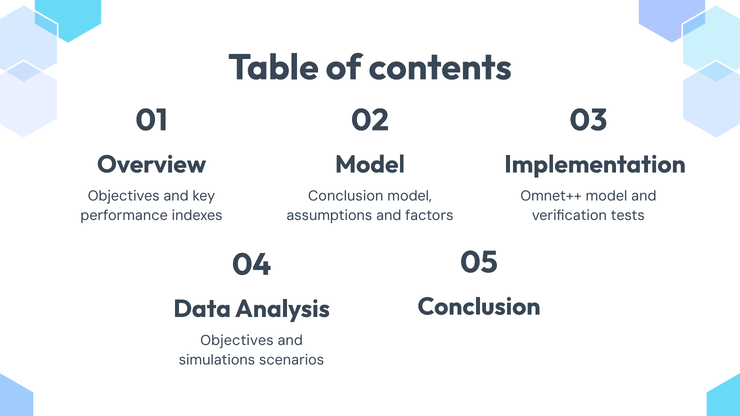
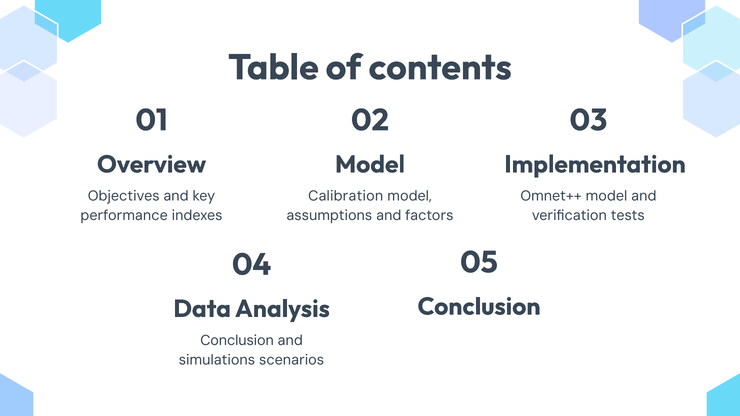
Conclusion at (346, 196): Conclusion -> Calibration
Objectives at (237, 340): Objectives -> Conclusion
